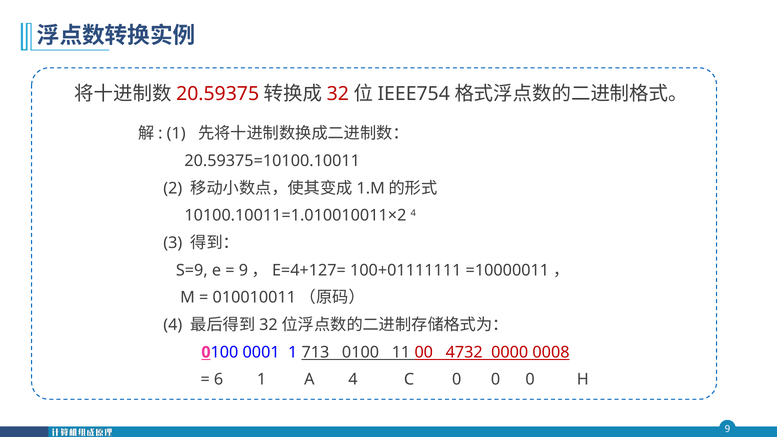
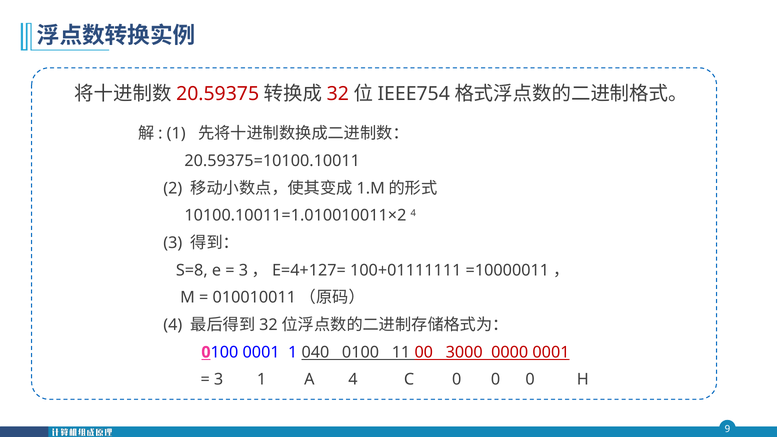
S=9: S=9 -> S=8
9 at (243, 270): 9 -> 3
713: 713 -> 040
4732: 4732 -> 3000
0000 0008: 0008 -> 0001
6 at (219, 380): 6 -> 3
